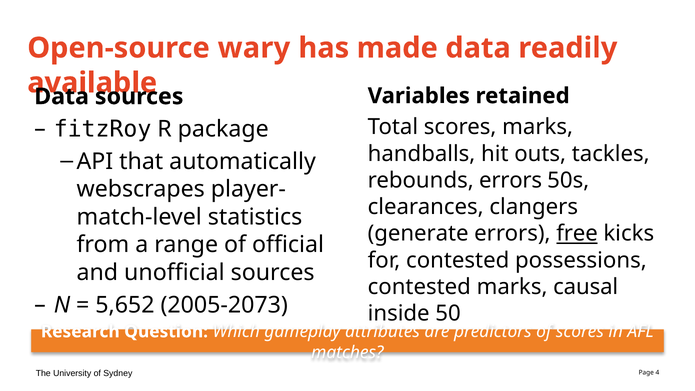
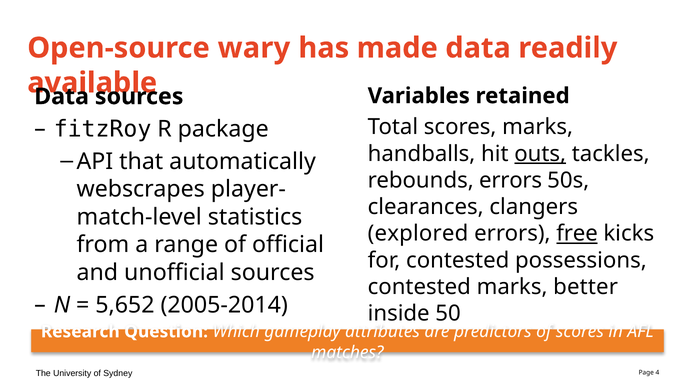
outs underline: none -> present
generate: generate -> explored
causal: causal -> better
2005-2073: 2005-2073 -> 2005-2014
